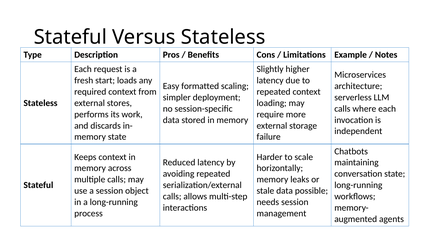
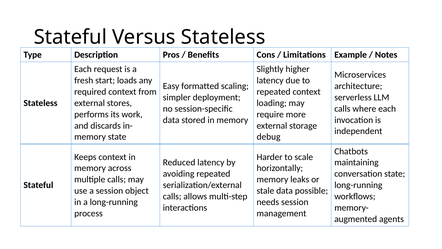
failure: failure -> debug
